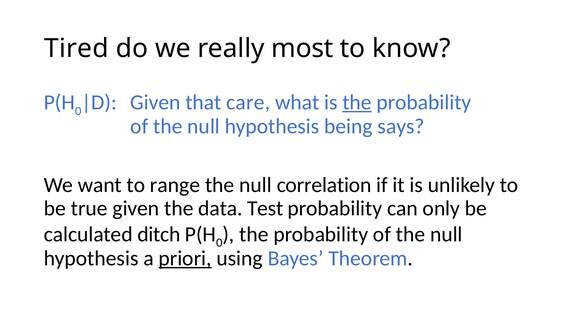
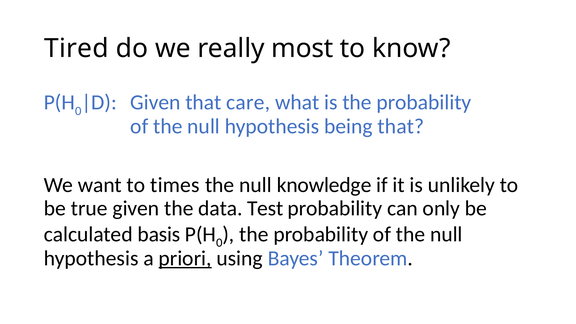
the at (357, 103) underline: present -> none
being says: says -> that
range: range -> times
correlation: correlation -> knowledge
ditch: ditch -> basis
